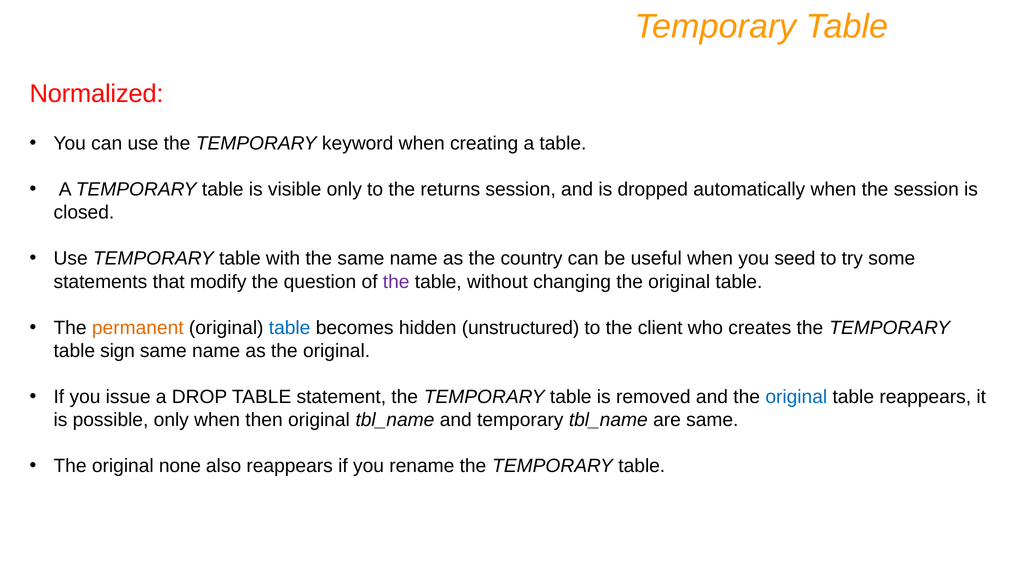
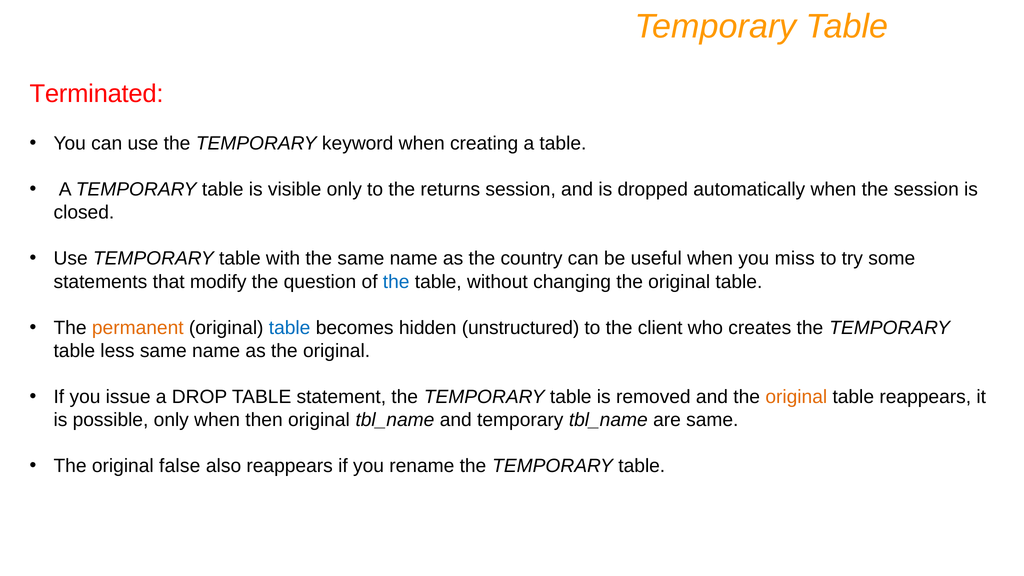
Normalized: Normalized -> Terminated
seed: seed -> miss
the at (396, 282) colour: purple -> blue
sign: sign -> less
original at (796, 397) colour: blue -> orange
none: none -> false
